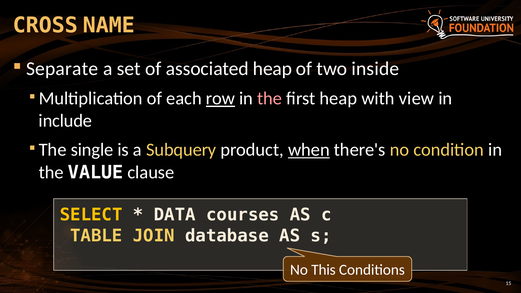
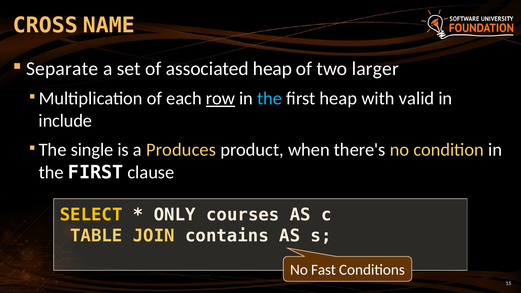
inside: inside -> larger
the at (270, 98) colour: pink -> light blue
view: view -> valid
Subquery: Subquery -> Produces
when underline: present -> none
VALUE at (96, 172): VALUE -> FIRST
DATA: DATA -> ONLY
database: database -> contains
This: This -> Fast
